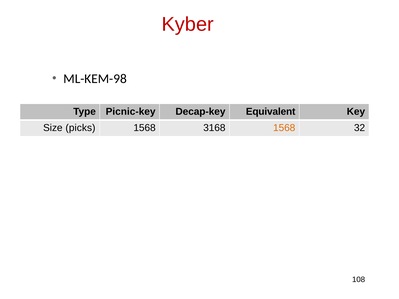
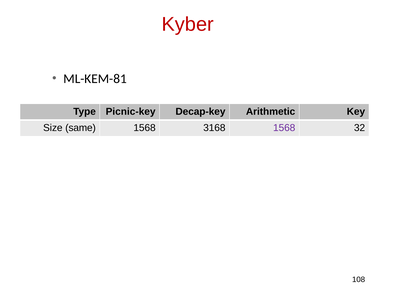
ML-KEM-98: ML-KEM-98 -> ML-KEM-81
Equivalent: Equivalent -> Arithmetic
picks: picks -> same
1568 at (284, 128) colour: orange -> purple
